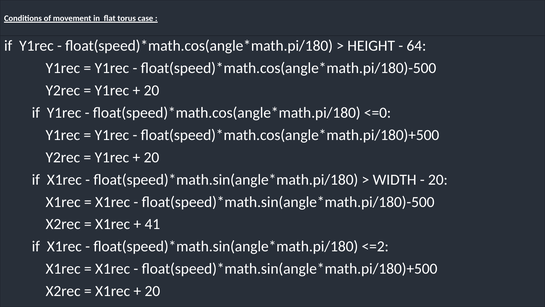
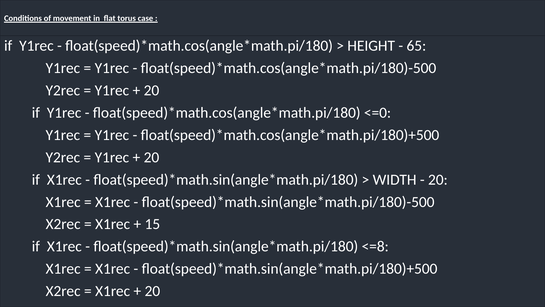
64: 64 -> 65
41 at (152, 224): 41 -> 15
<=2: <=2 -> <=8
